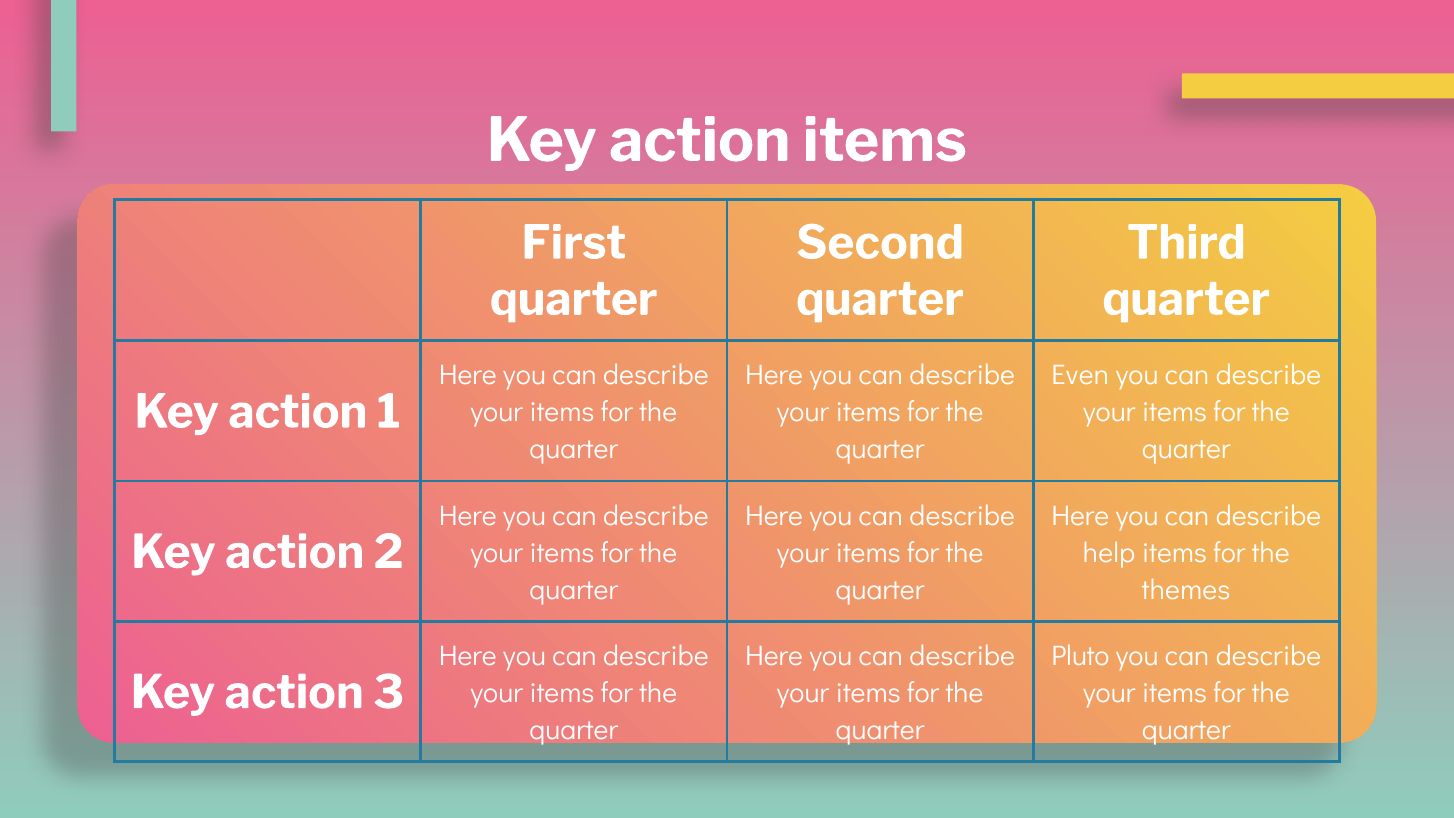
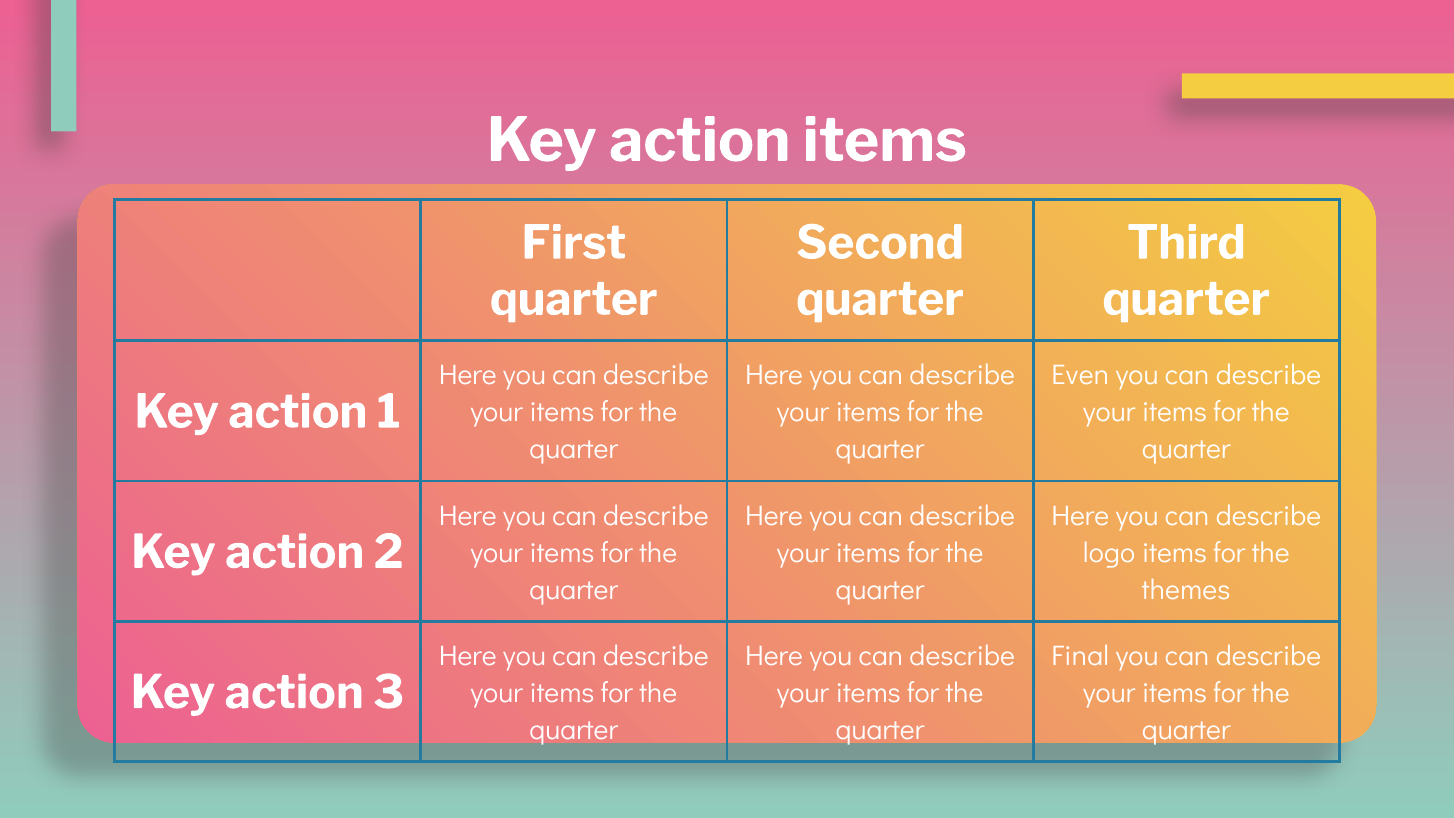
help: help -> logo
Pluto: Pluto -> Final
